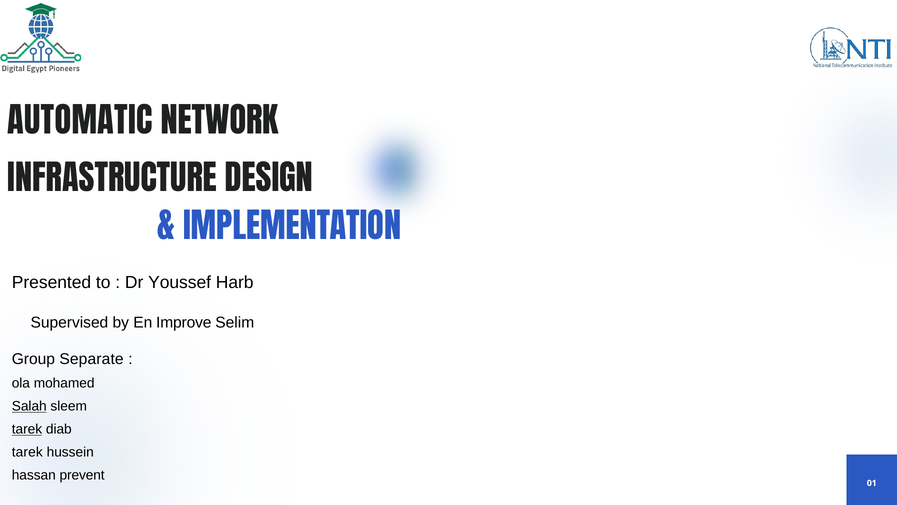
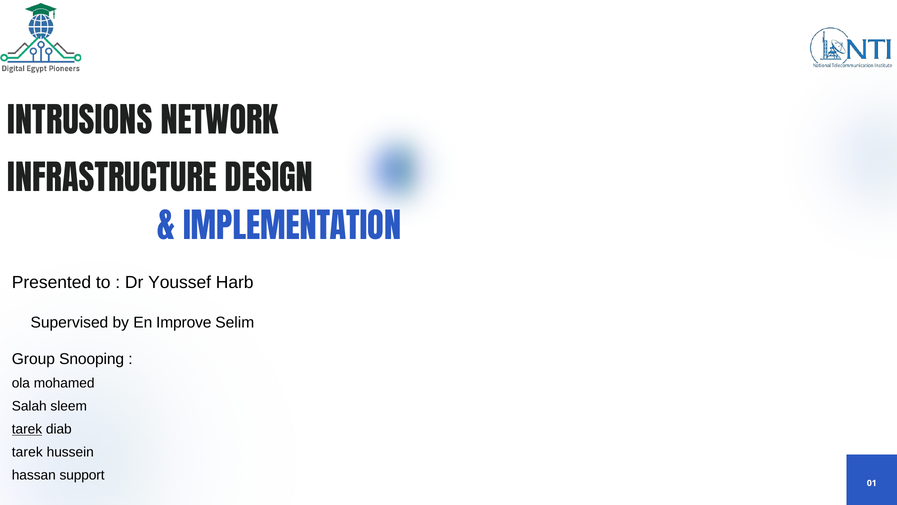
AUTOMATIC: AUTOMATIC -> INTRUSIONS
Separate: Separate -> Snooping
Salah underline: present -> none
prevent: prevent -> support
